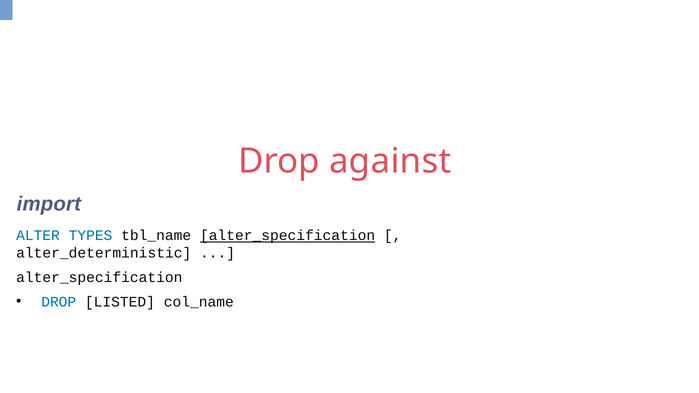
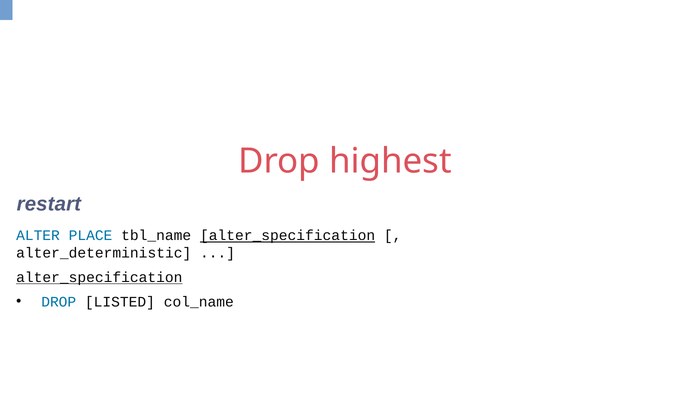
against: against -> highest
import: import -> restart
TYPES: TYPES -> PLACE
alter_specification at (99, 278) underline: none -> present
